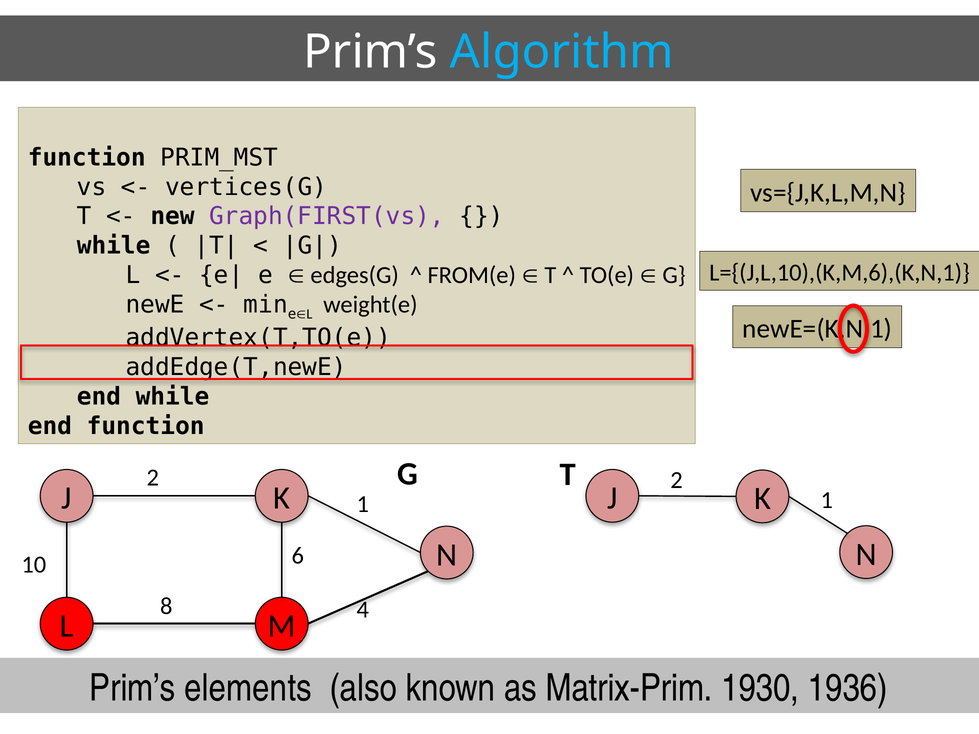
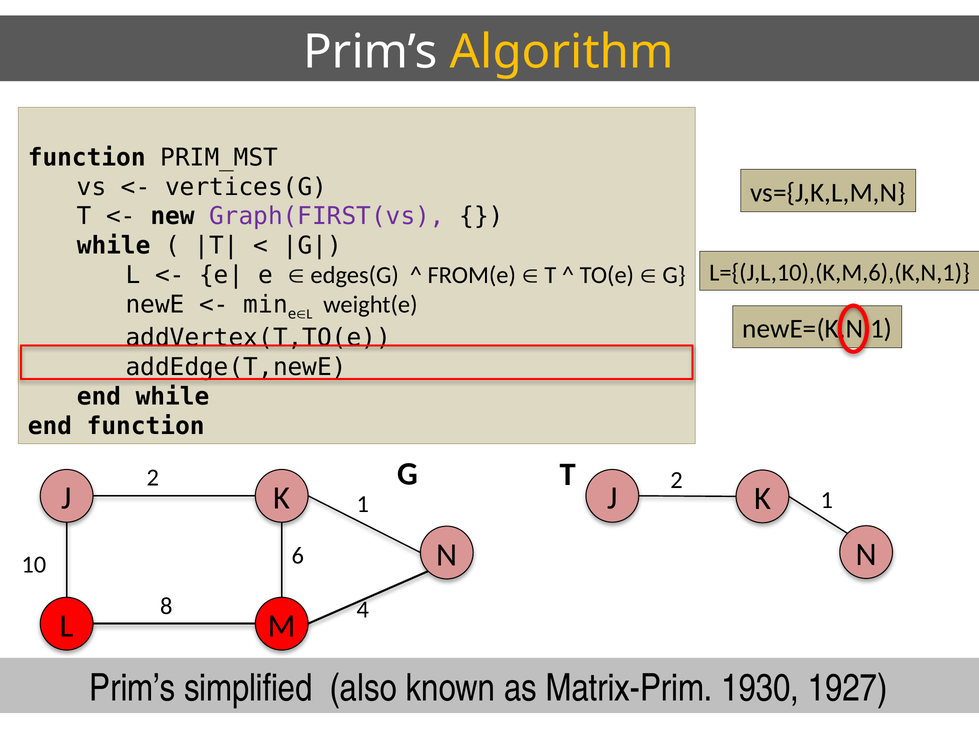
Algorithm colour: light blue -> yellow
elements: elements -> simplified
1936: 1936 -> 1927
